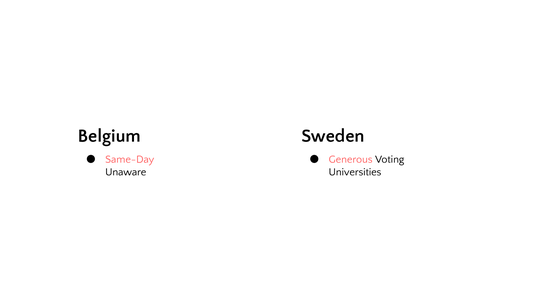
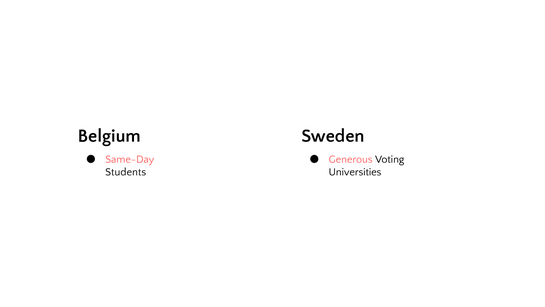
Unaware: Unaware -> Students
